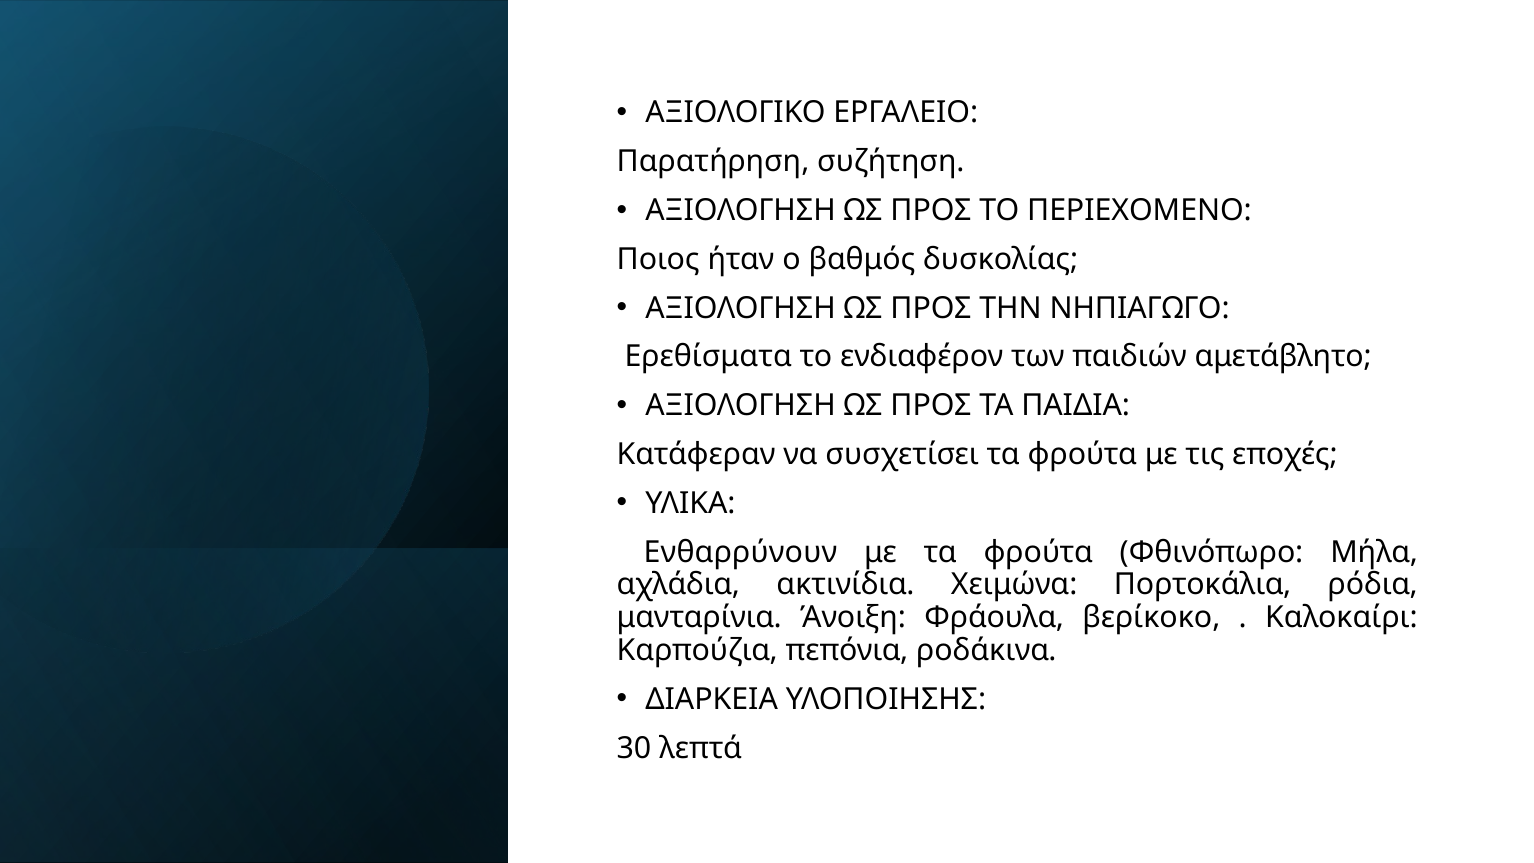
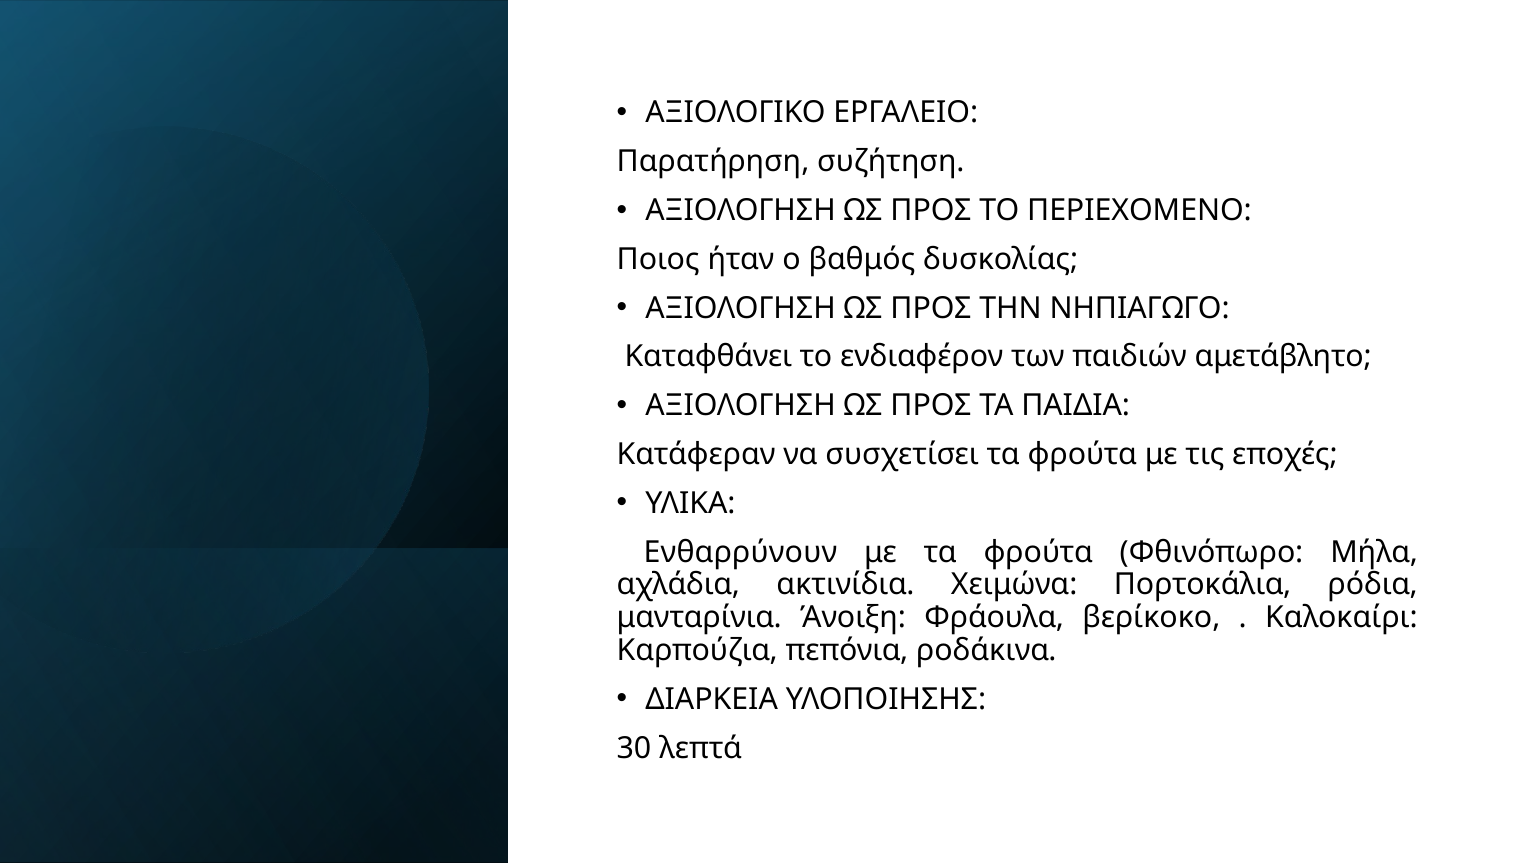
Ερεθίσματα: Ερεθίσματα -> Καταφθάνει
